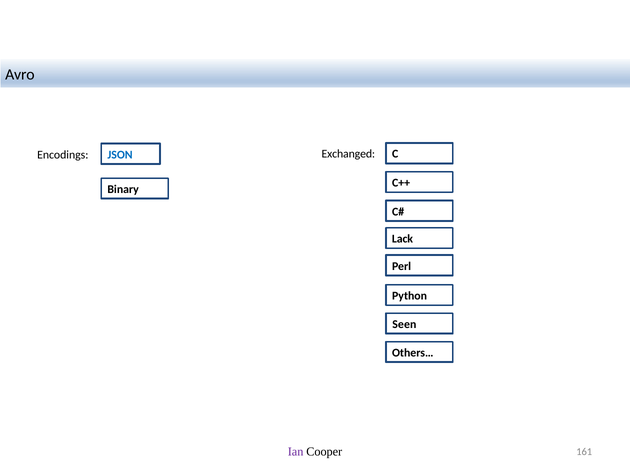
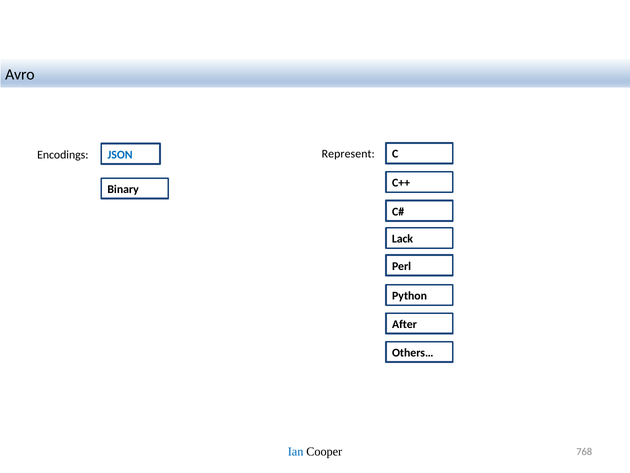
Exchanged: Exchanged -> Represent
Seen: Seen -> After
Ian colour: purple -> blue
161: 161 -> 768
